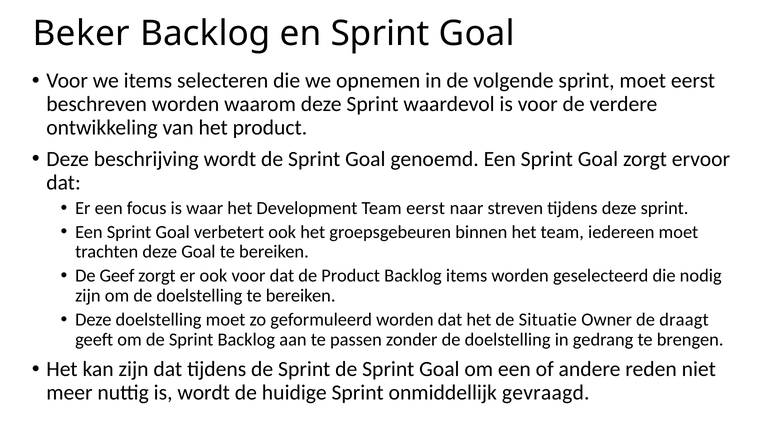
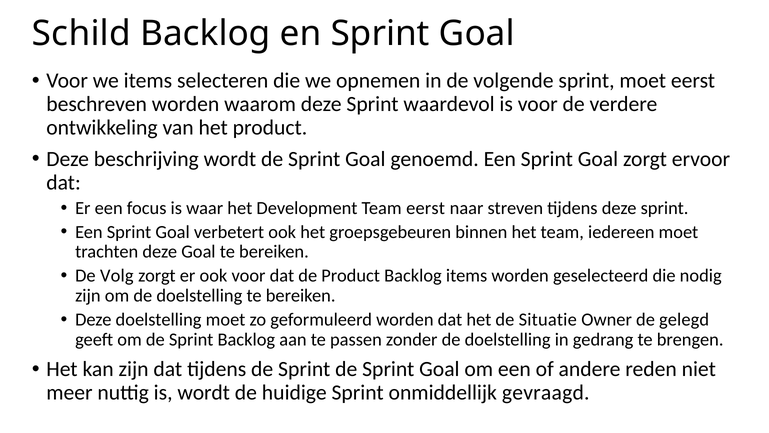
Beker: Beker -> Schild
Geef: Geef -> Volg
draagt: draagt -> gelegd
